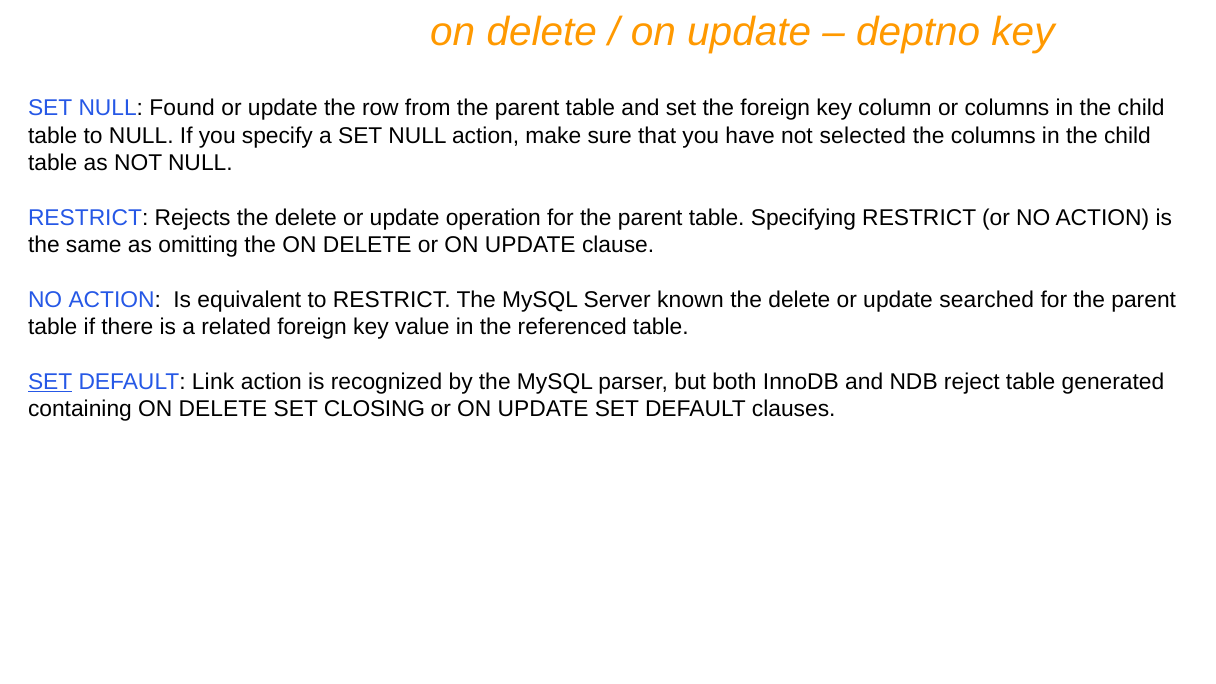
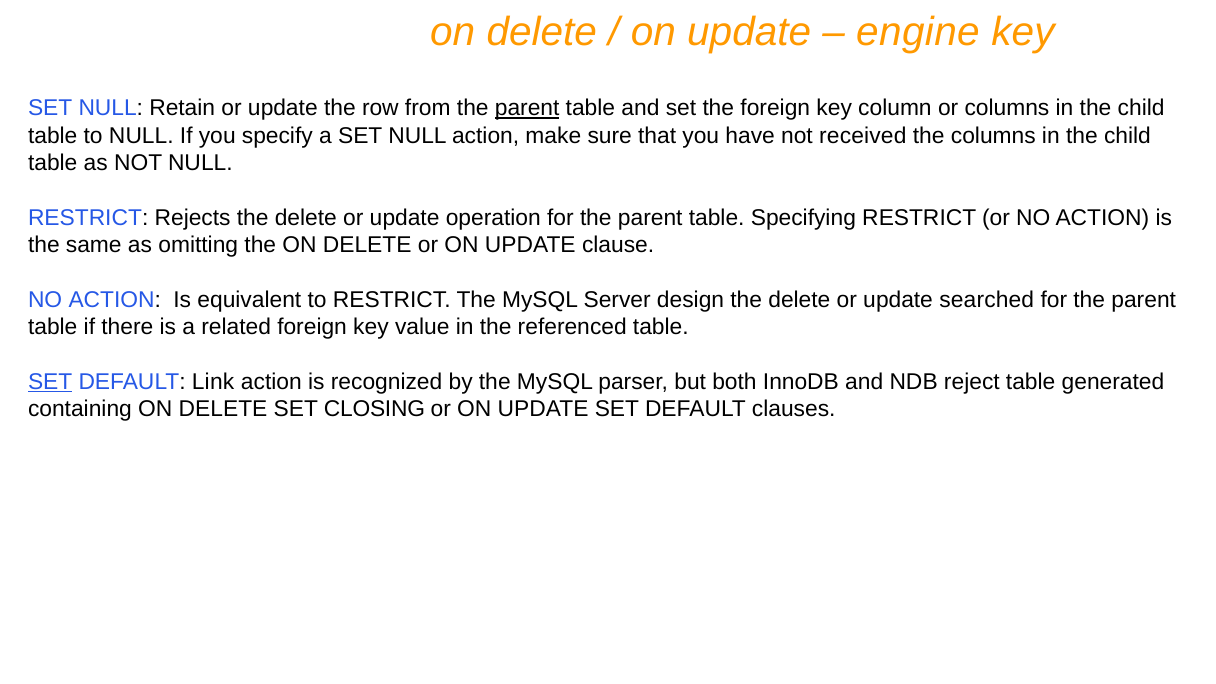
deptno: deptno -> engine
Found: Found -> Retain
parent at (527, 108) underline: none -> present
selected: selected -> received
known: known -> design
